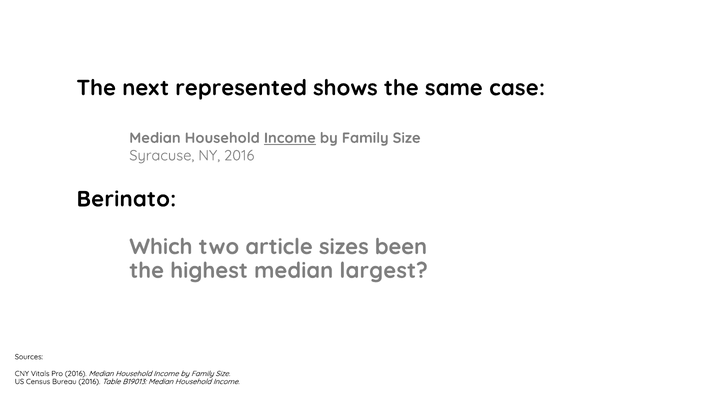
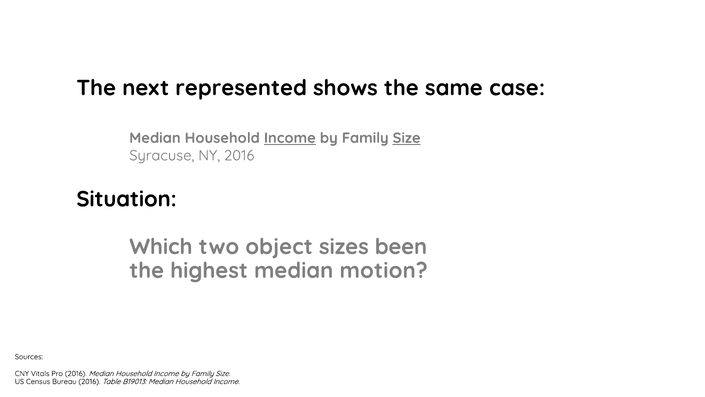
Size at (407, 138) underline: none -> present
Berinato: Berinato -> Situation
article: article -> object
largest: largest -> motion
